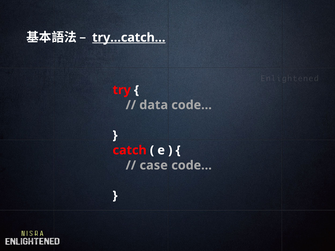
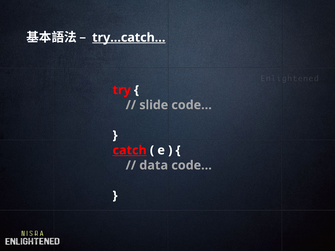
data: data -> slide
catch underline: none -> present
case: case -> data
